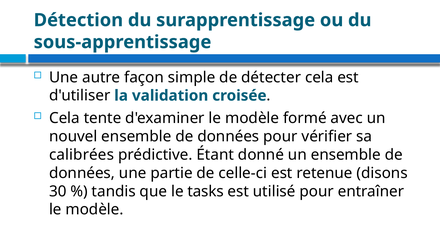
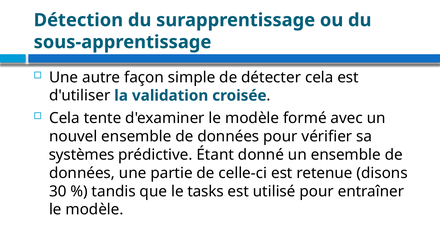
calibrées: calibrées -> systèmes
